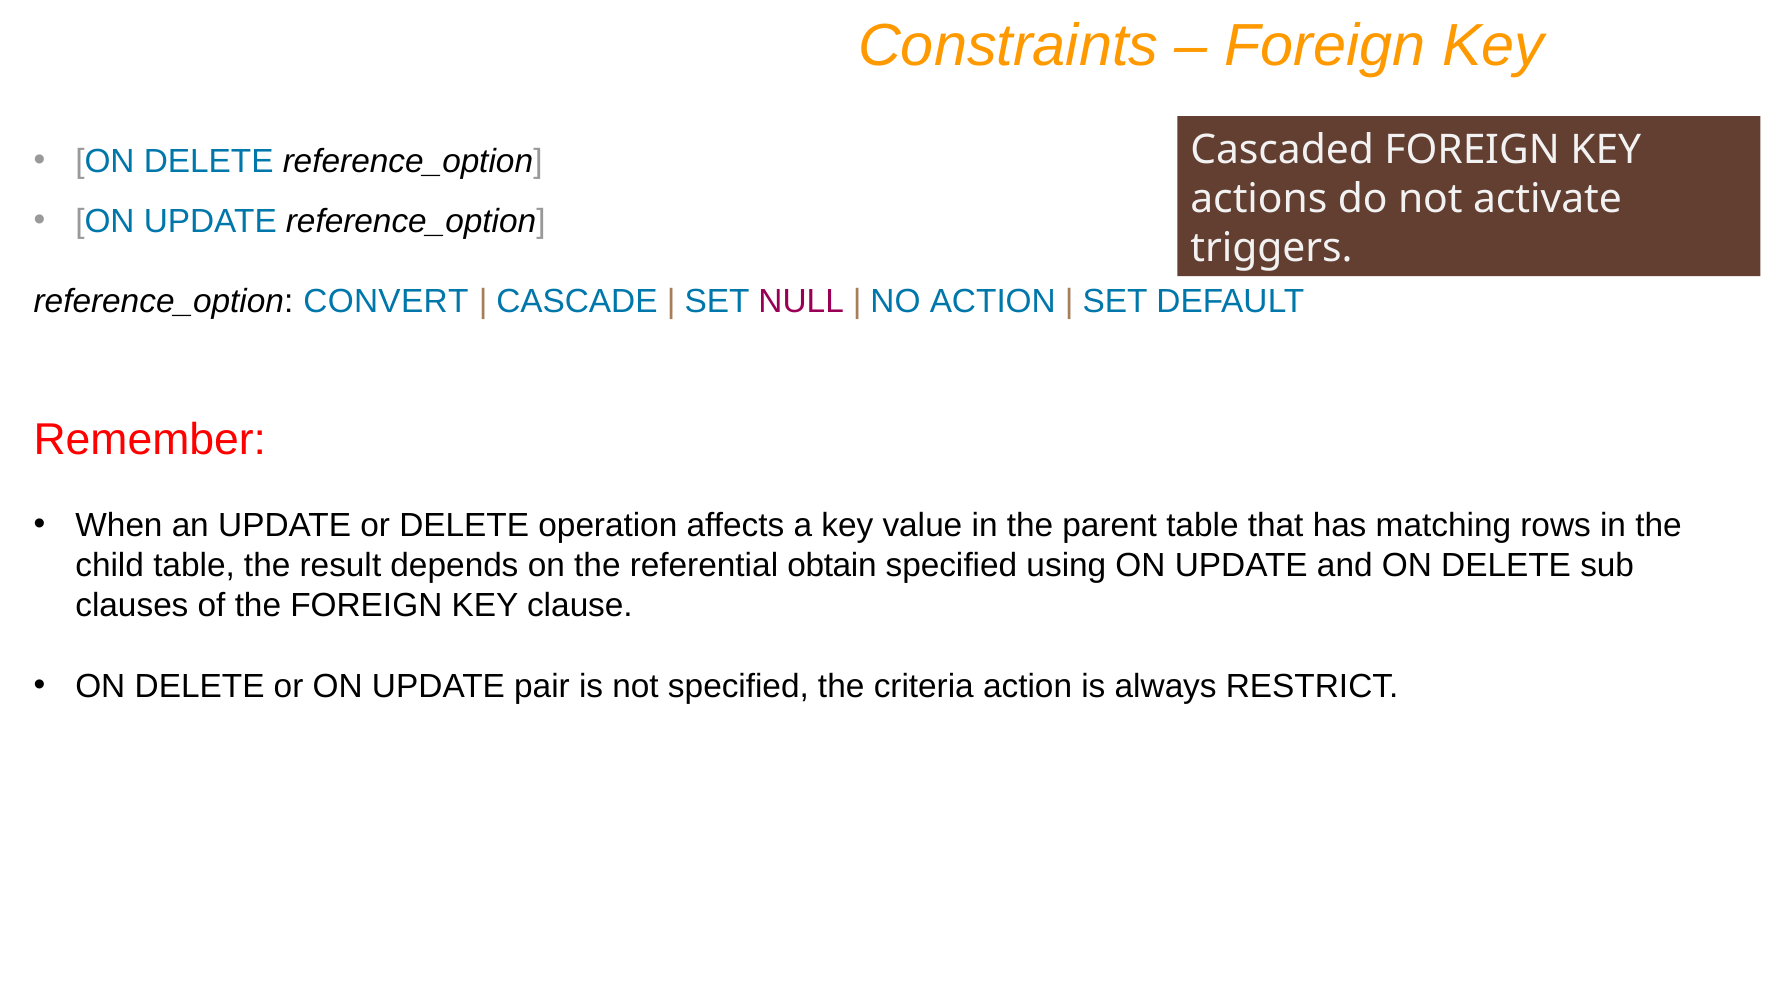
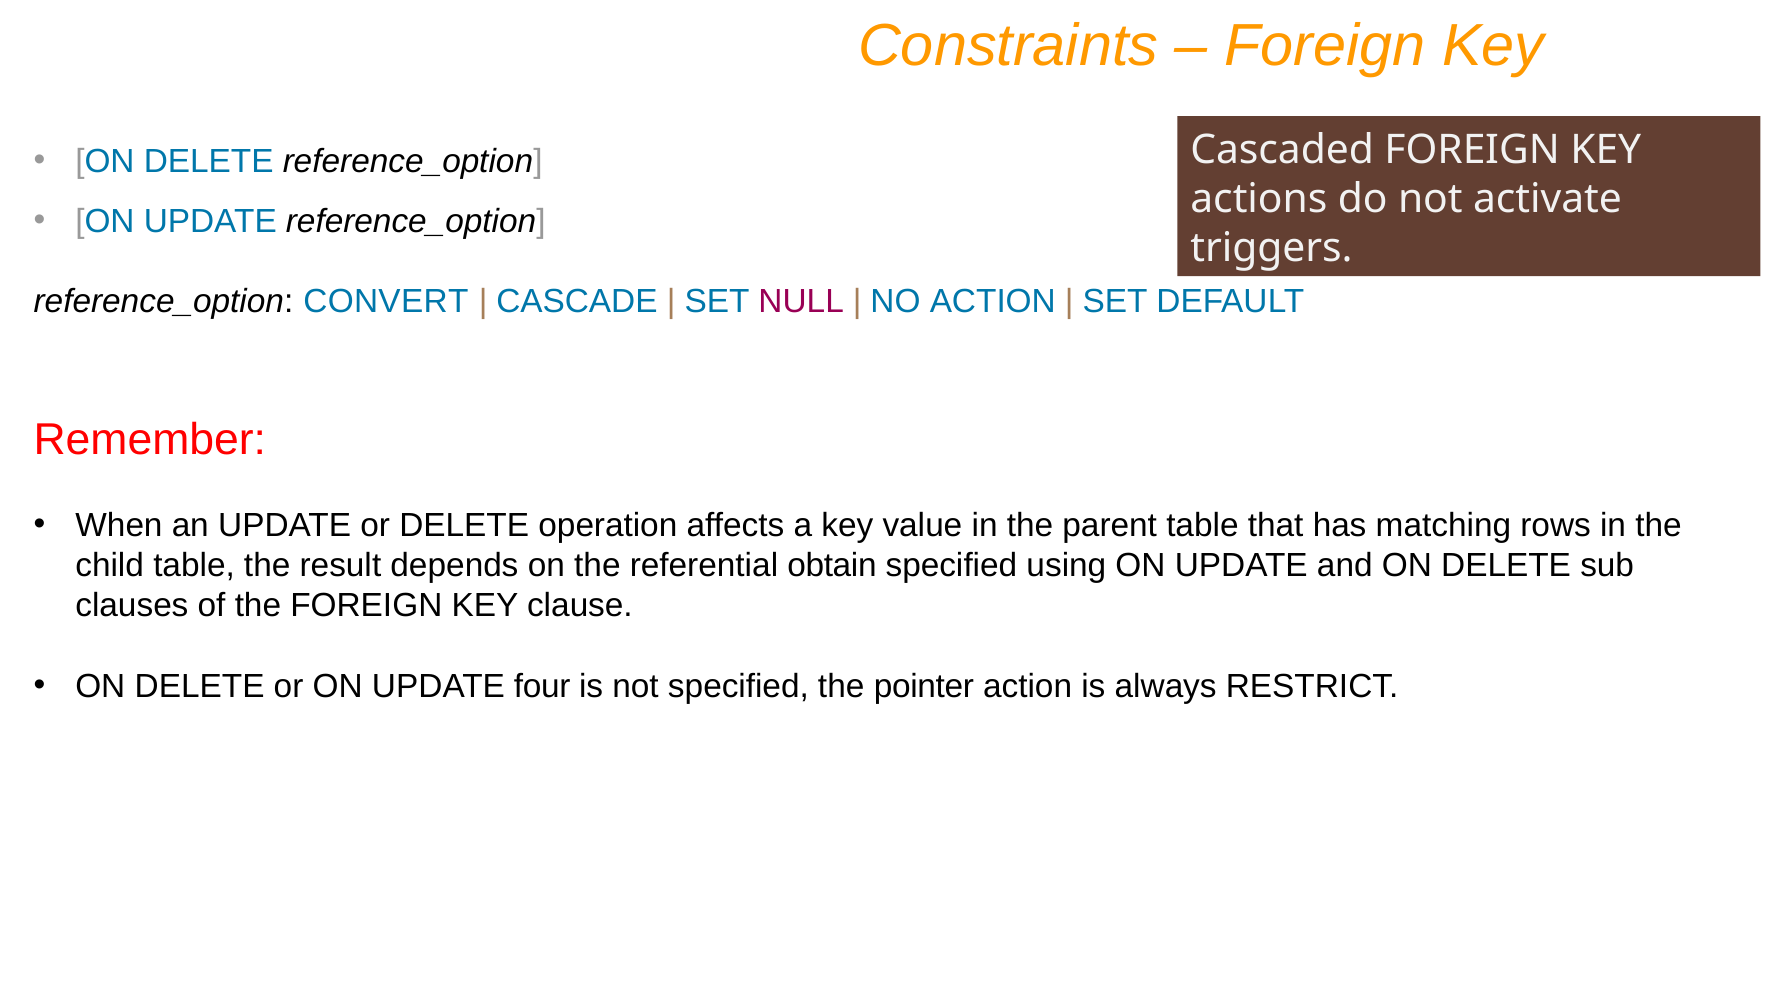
pair: pair -> four
criteria: criteria -> pointer
